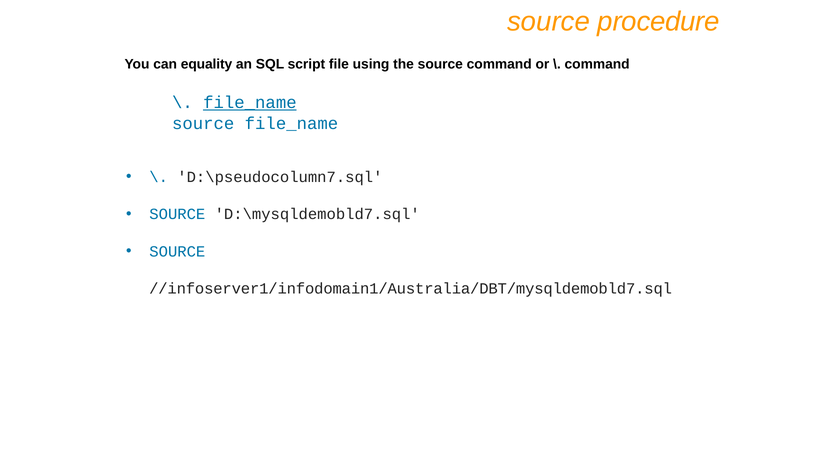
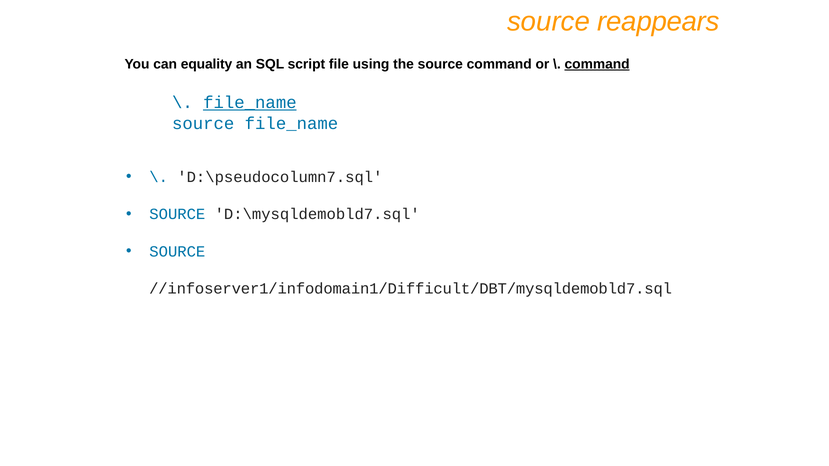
procedure: procedure -> reappears
command at (597, 64) underline: none -> present
//infoserver1/infodomain1/Australia/DBT/mysqldemobld7.sql: //infoserver1/infodomain1/Australia/DBT/mysqldemobld7.sql -> //infoserver1/infodomain1/Difficult/DBT/mysqldemobld7.sql
